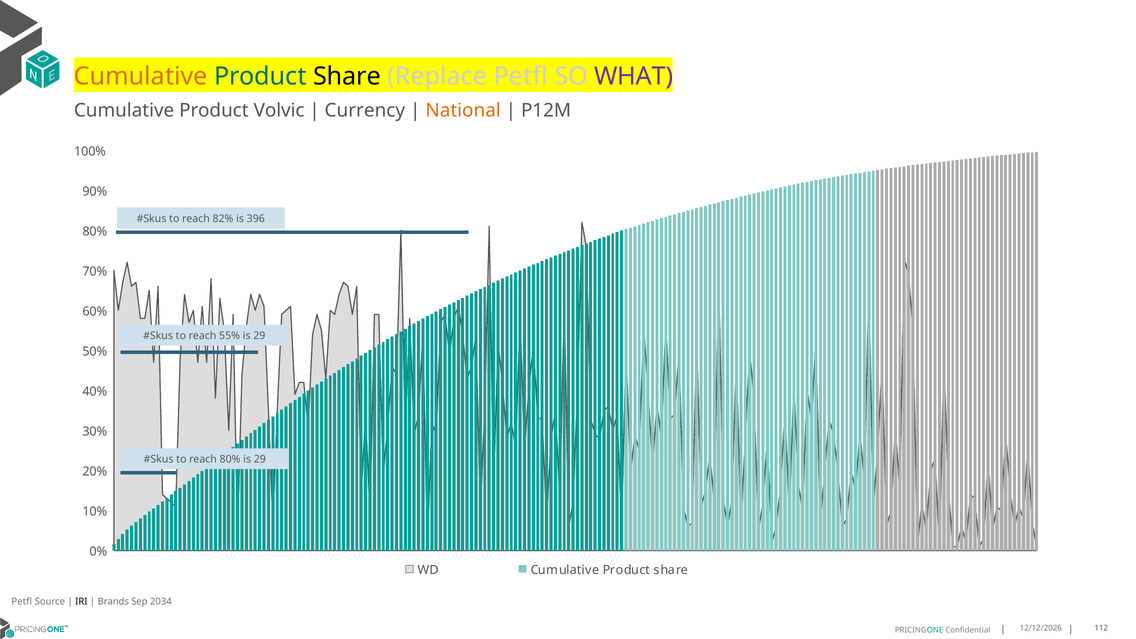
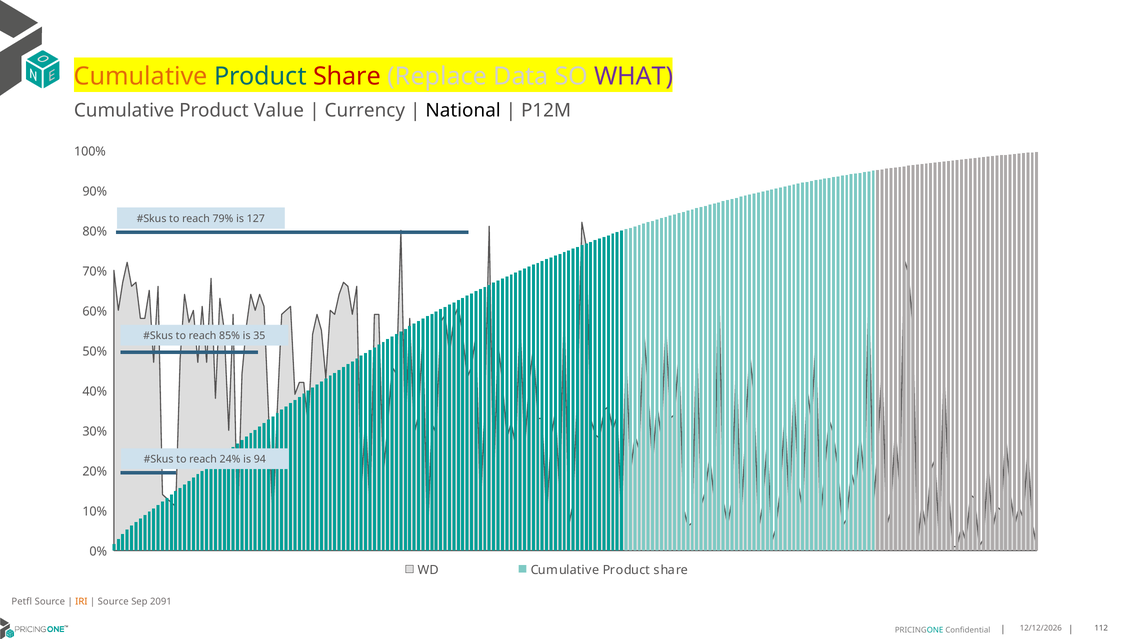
Share at (347, 76) colour: black -> red
Replace Petfl: Petfl -> Data
Volvic: Volvic -> Value
National colour: orange -> black
82%: 82% -> 79%
396: 396 -> 127
55%: 55% -> 85%
29 at (259, 336): 29 -> 35
reach 80%: 80% -> 24%
29 at (260, 460): 29 -> 94
IRI colour: black -> orange
Brands at (113, 602): Brands -> Source
2034: 2034 -> 2091
